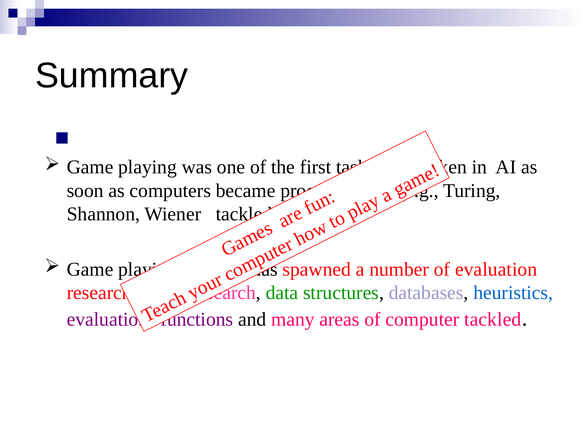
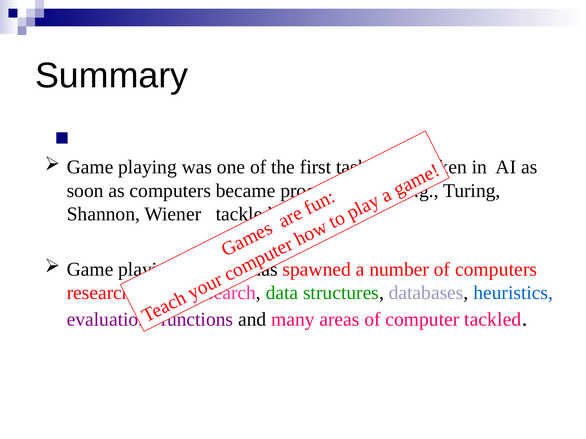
evaluation at (496, 270): evaluation -> computers
